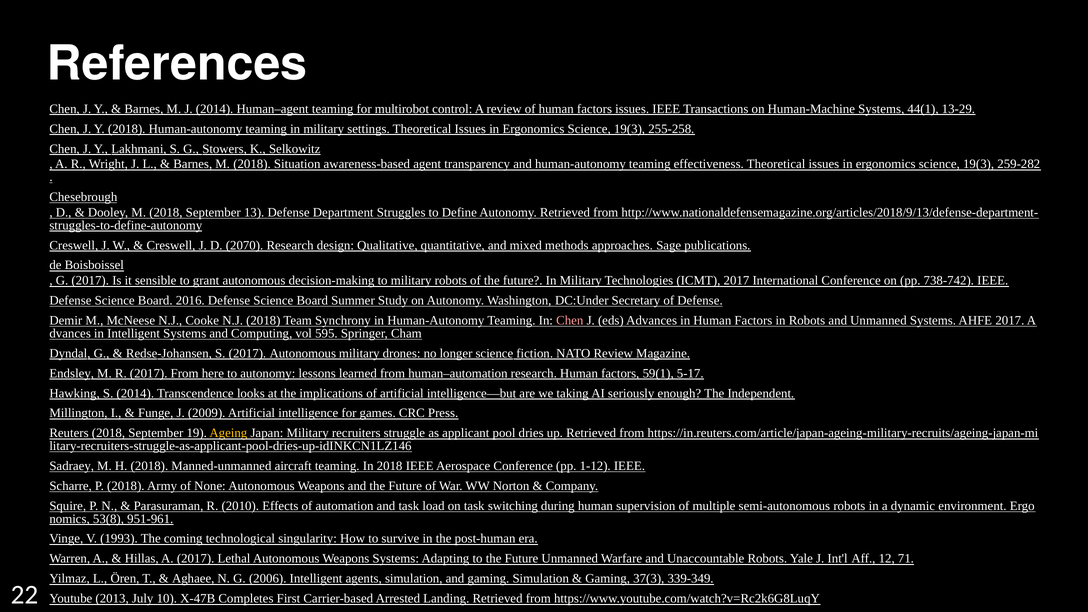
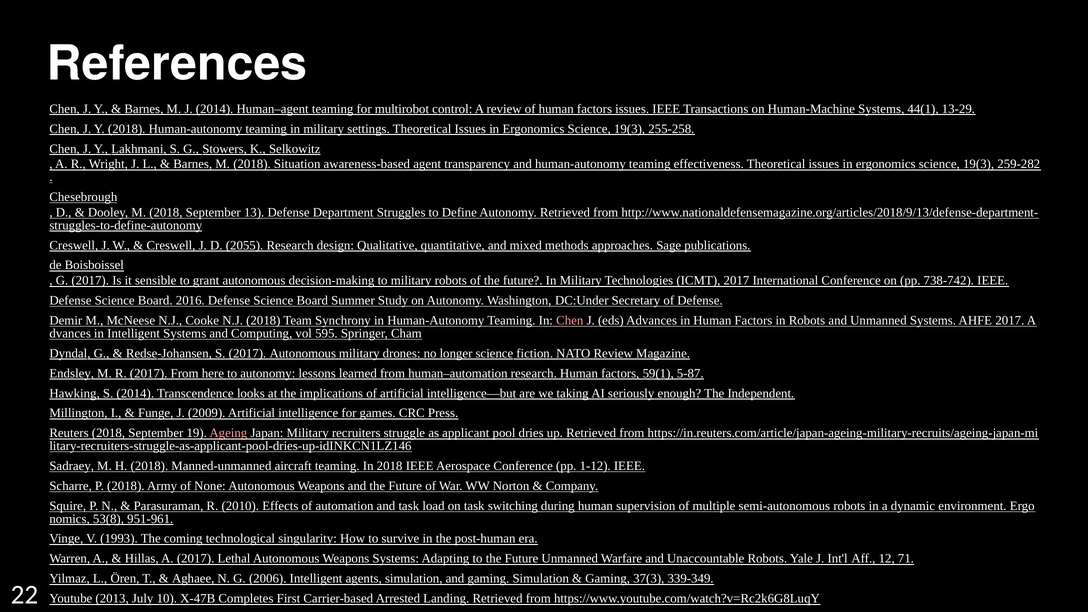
2070: 2070 -> 2055
5-17: 5-17 -> 5-87
Ageing colour: yellow -> pink
